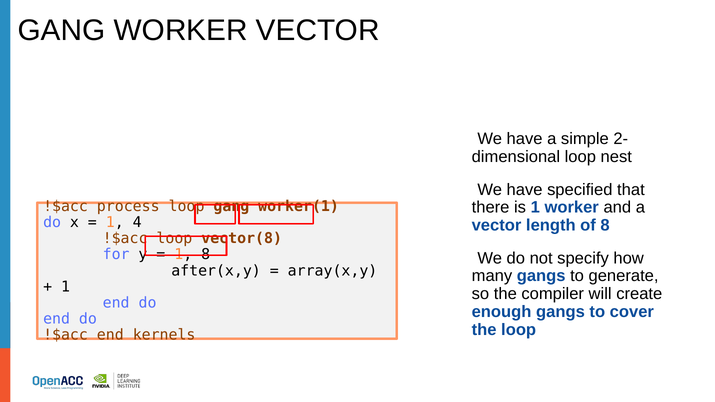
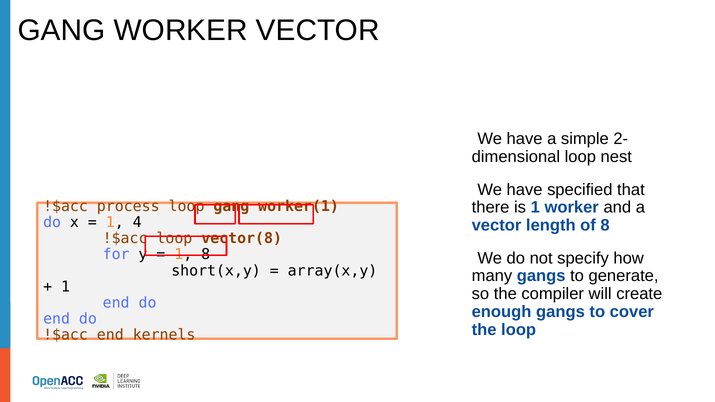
after(x,y: after(x,y -> short(x,y
